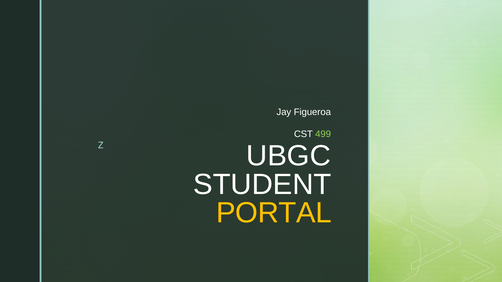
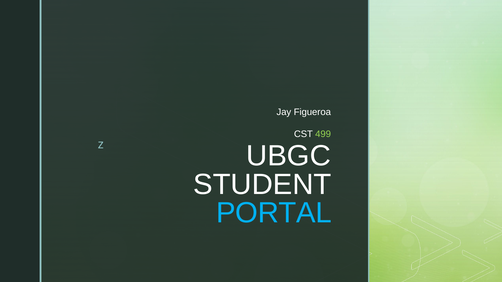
PORTAL colour: yellow -> light blue
